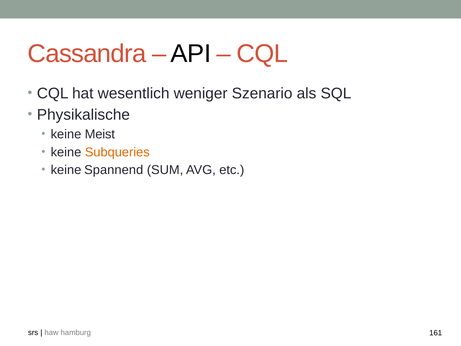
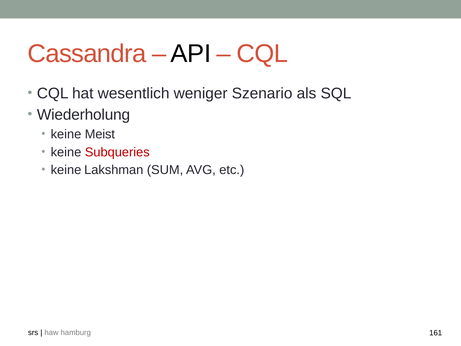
Physikalische: Physikalische -> Wiederholung
Subqueries colour: orange -> red
Spannend: Spannend -> Lakshman
